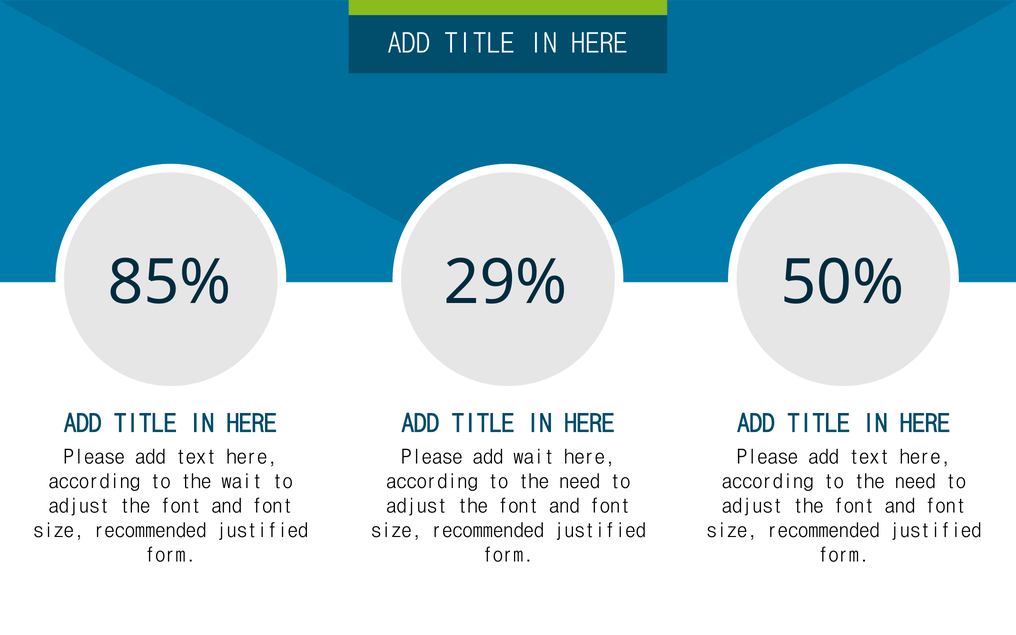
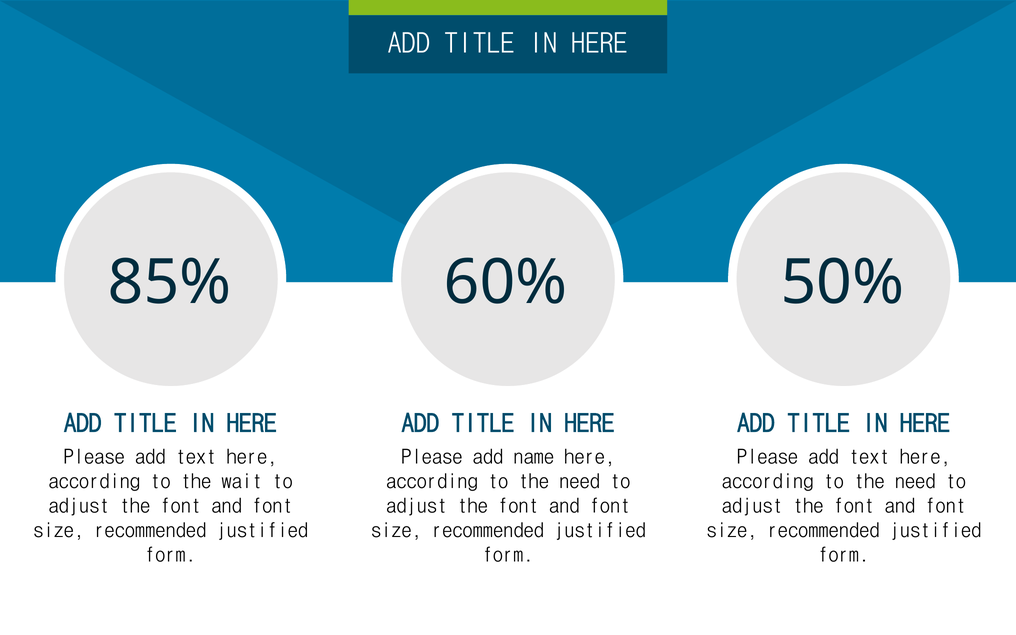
29%: 29% -> 60%
add wait: wait -> name
